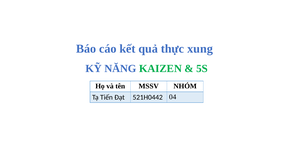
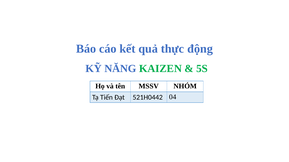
xung: xung -> động
